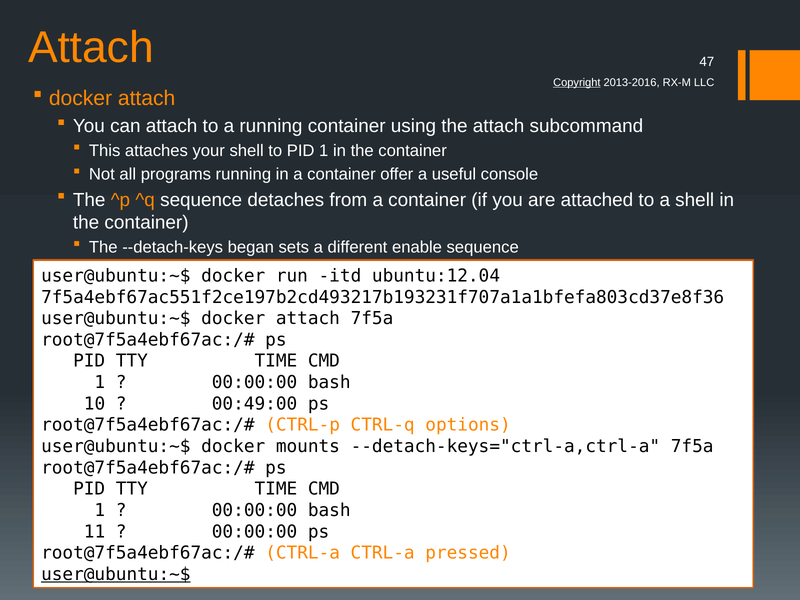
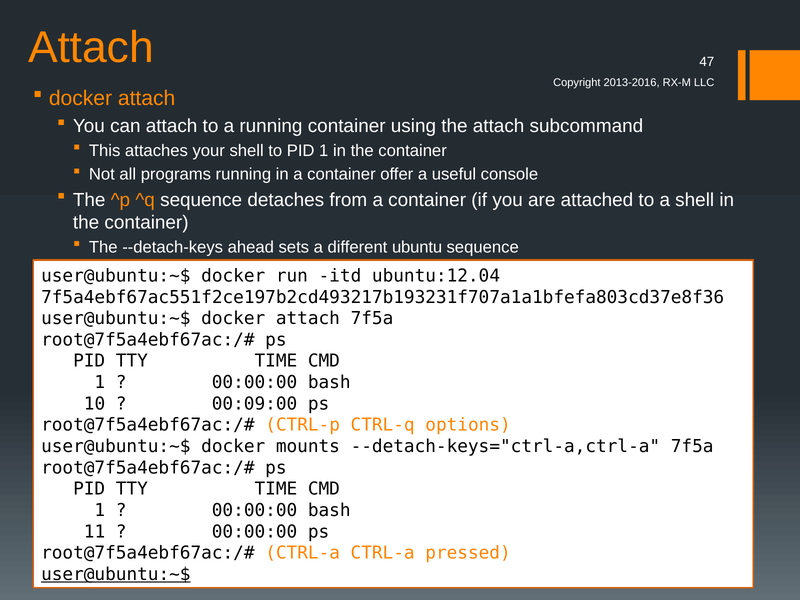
Copyright underline: present -> none
began: began -> ahead
enable: enable -> ubuntu
00:49:00: 00:49:00 -> 00:09:00
